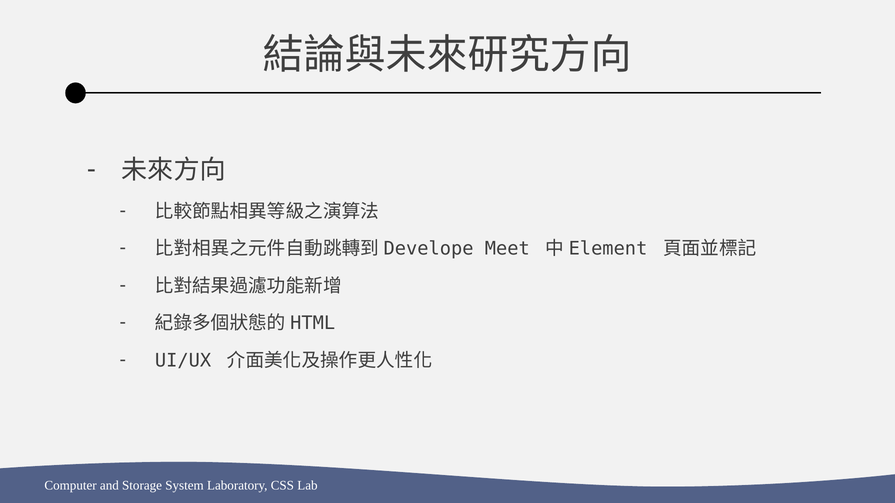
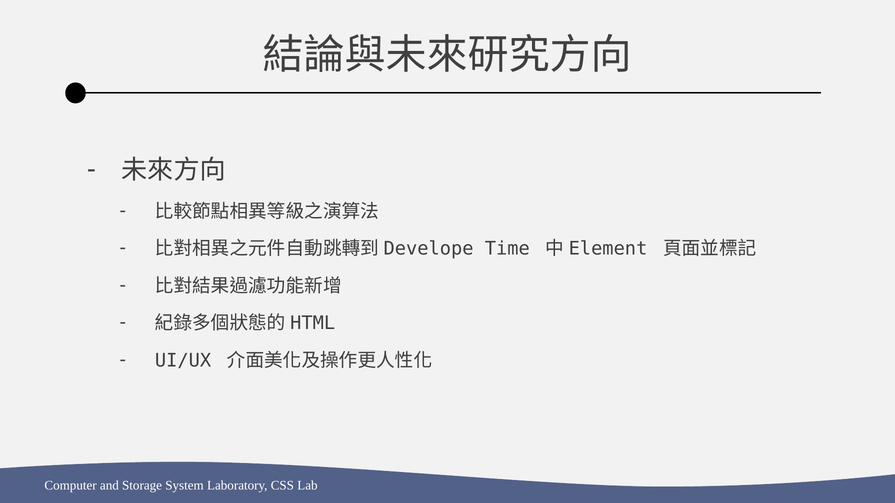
Meet: Meet -> Time
